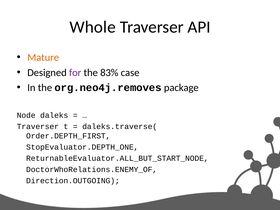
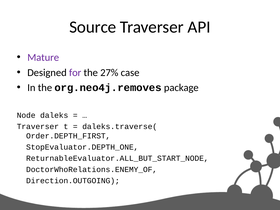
Whole: Whole -> Source
Mature colour: orange -> purple
83%: 83% -> 27%
